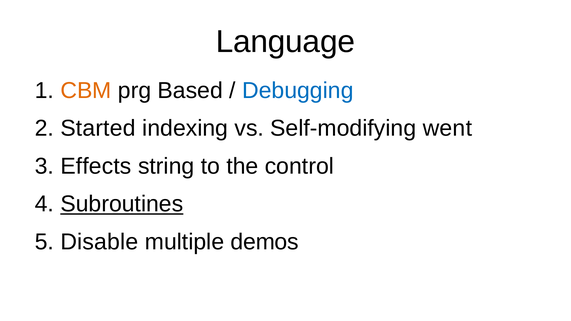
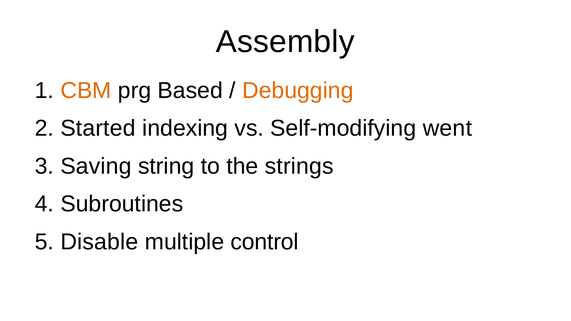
Language: Language -> Assembly
Debugging colour: blue -> orange
Effects: Effects -> Saving
control: control -> strings
Subroutines underline: present -> none
demos: demos -> control
